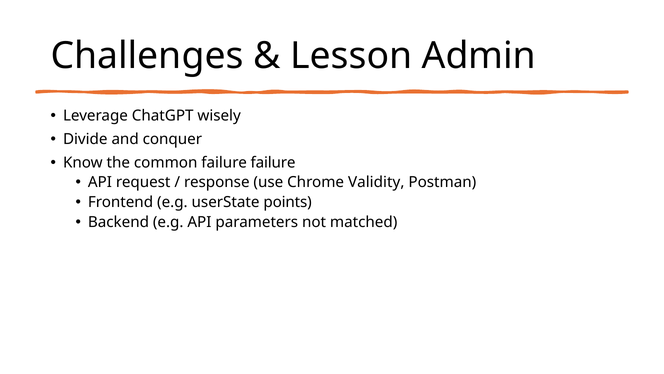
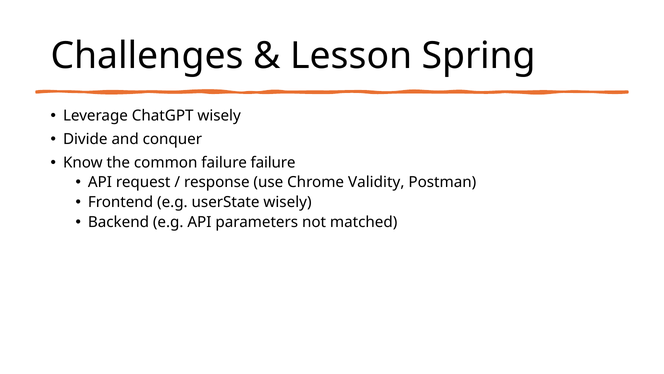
Admin: Admin -> Spring
userState points: points -> wisely
